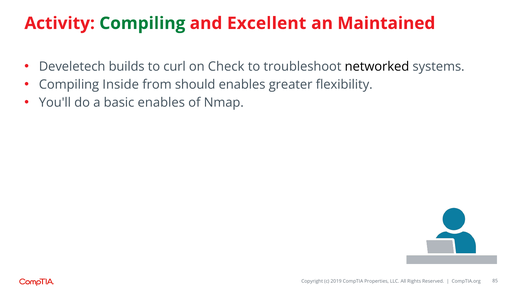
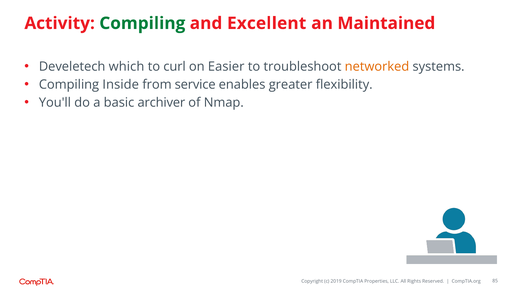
builds: builds -> which
Check: Check -> Easier
networked colour: black -> orange
should: should -> service
basic enables: enables -> archiver
